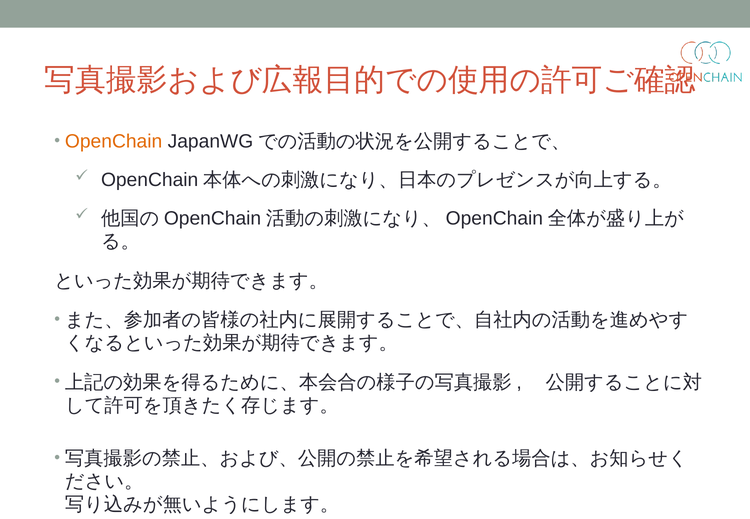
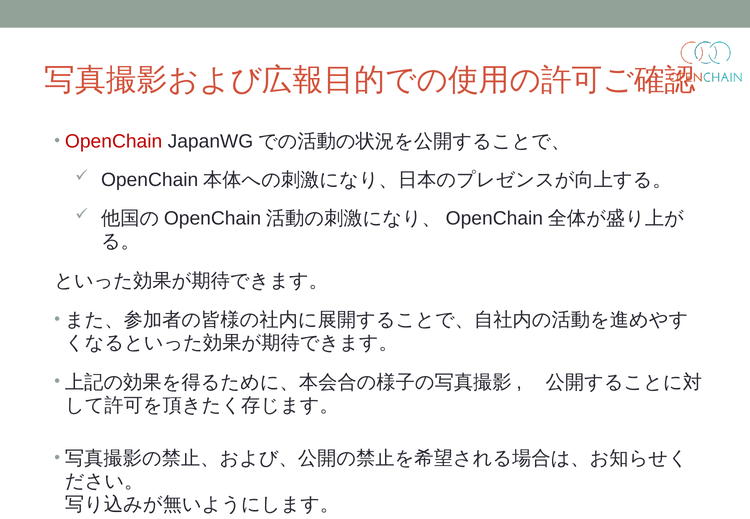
OpenChain colour: orange -> red
